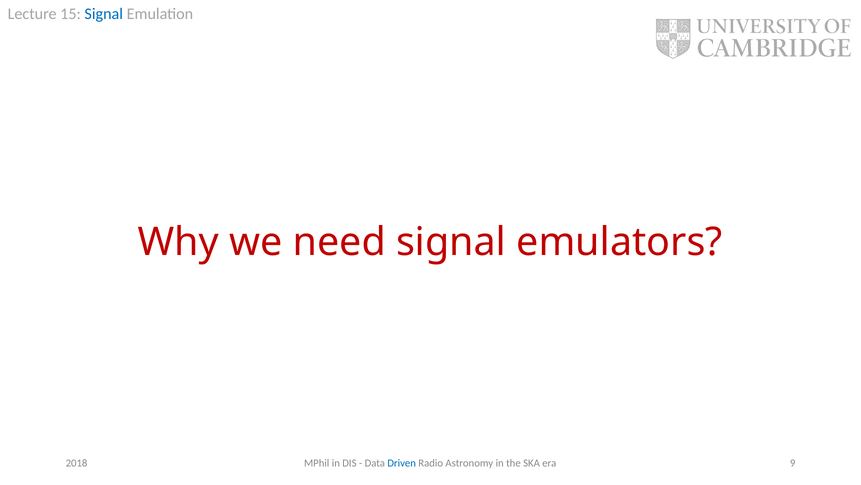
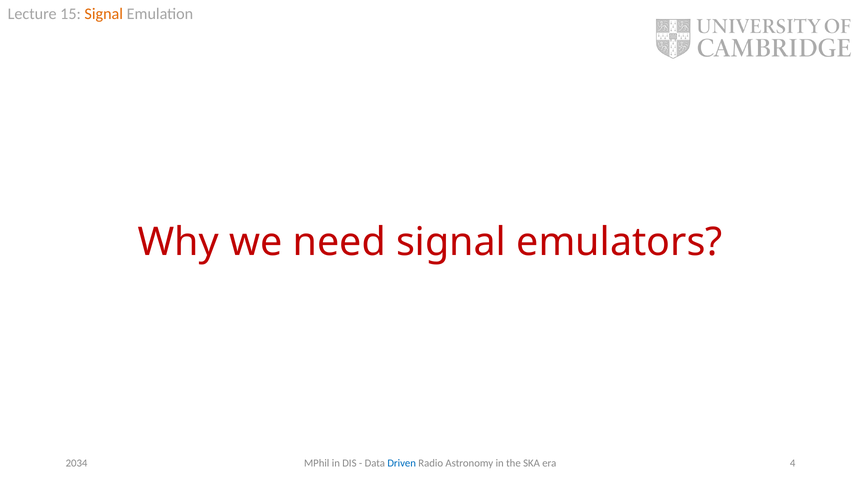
Signal at (104, 14) colour: blue -> orange
9: 9 -> 4
2018: 2018 -> 2034
